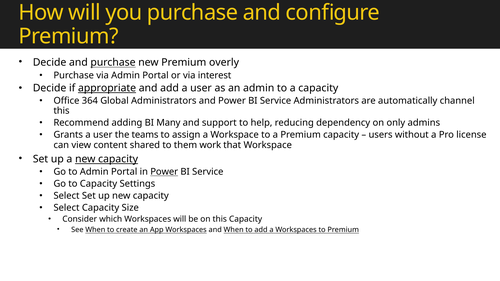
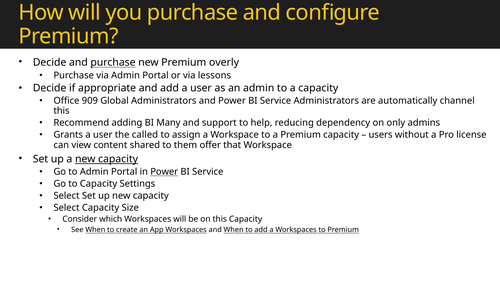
interest: interest -> lessons
appropriate underline: present -> none
364: 364 -> 909
teams: teams -> called
work: work -> offer
